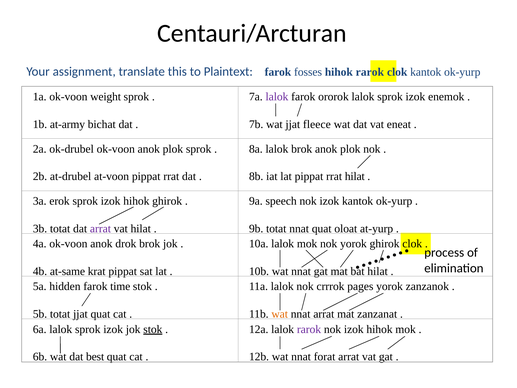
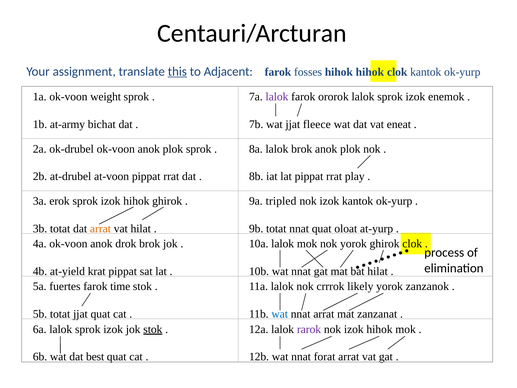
this underline: none -> present
Plaintext: Plaintext -> Adjacent
hihok rarok: rarok -> hihok
rrat hilat: hilat -> play
speech: speech -> tripled
arrat at (100, 229) colour: purple -> orange
at-same: at-same -> at-yield
hidden: hidden -> fuertes
pages: pages -> likely
wat at (280, 314) colour: orange -> blue
